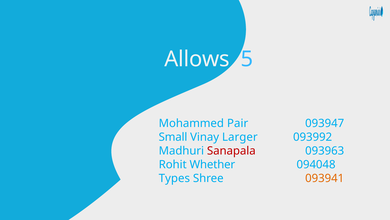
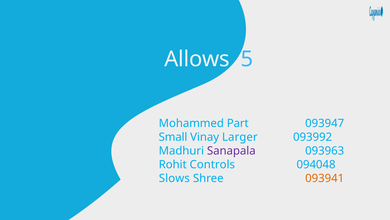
Pair: Pair -> Part
Sanapala colour: red -> purple
Whether: Whether -> Controls
Types: Types -> Slows
